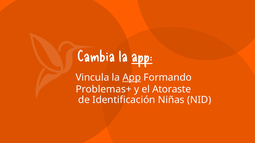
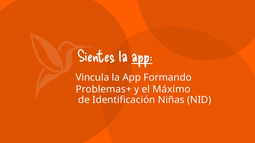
Cambia: Cambia -> Sientes
App at (132, 78) underline: present -> none
Atoraste: Atoraste -> Máximo
